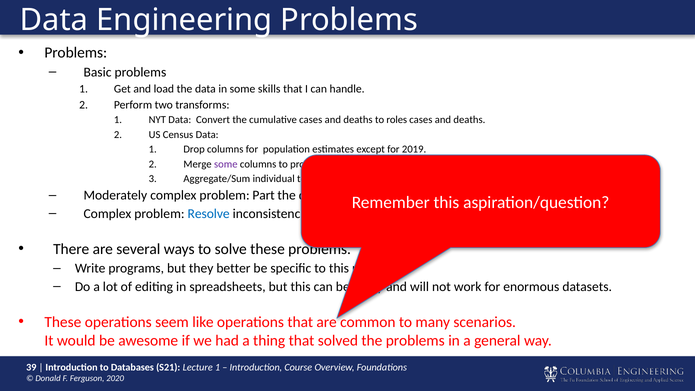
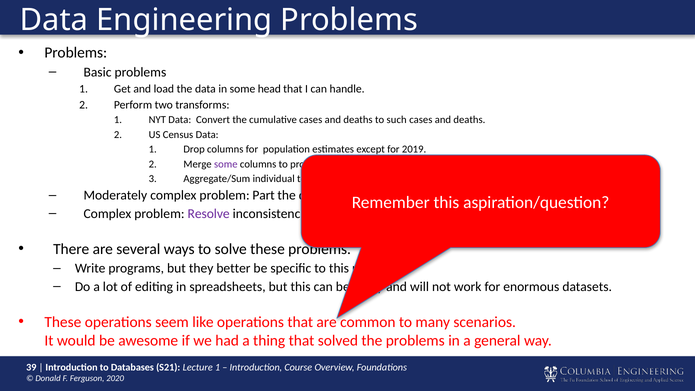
skills: skills -> head
roles: roles -> such
Resolve colour: blue -> purple
